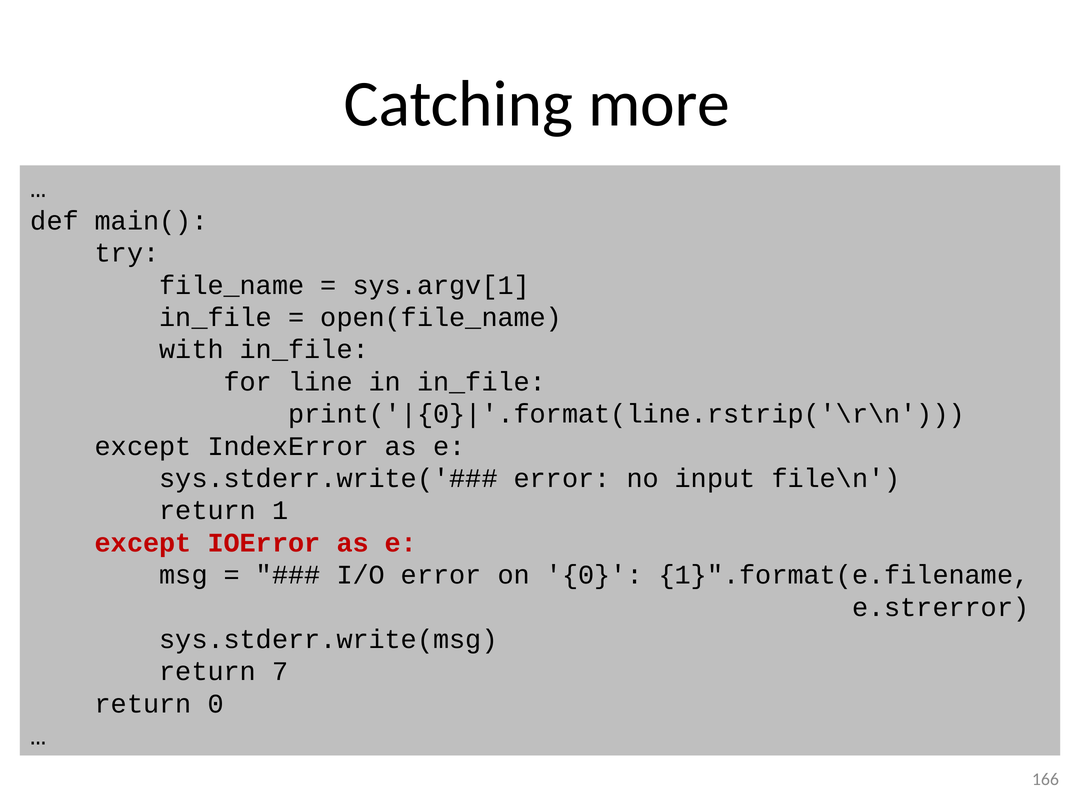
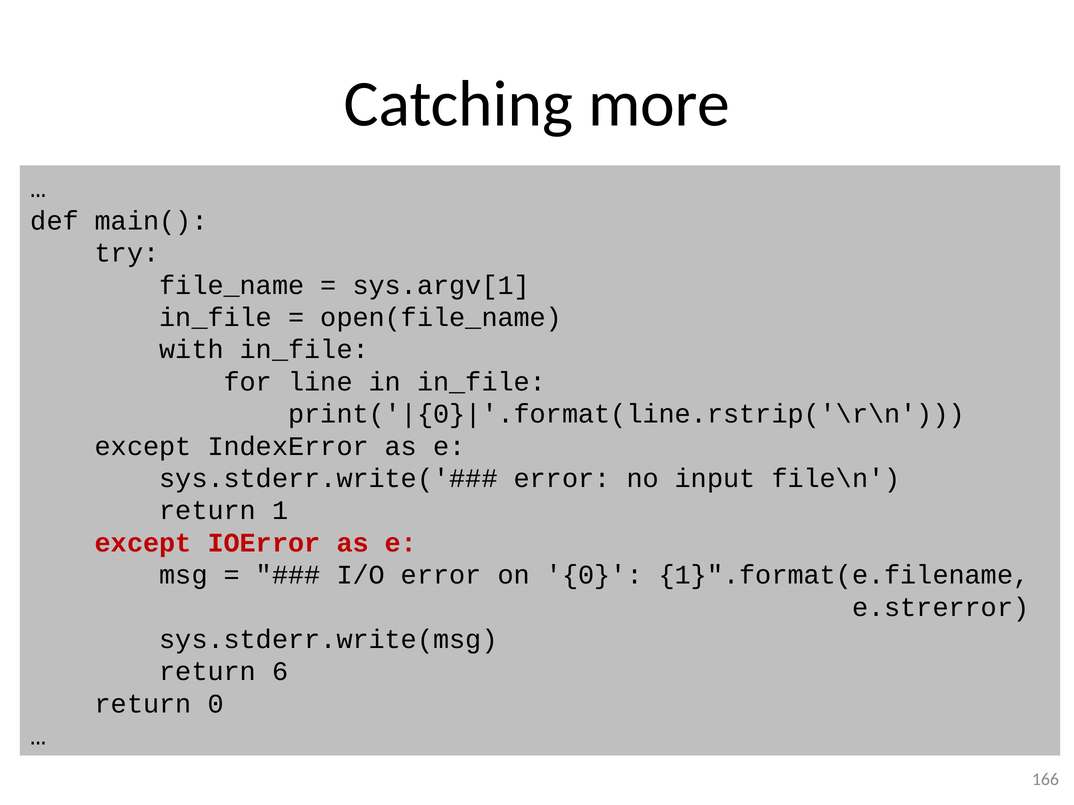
7: 7 -> 6
